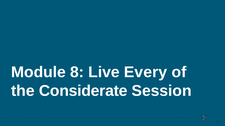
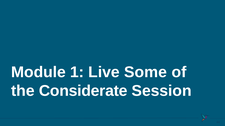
8: 8 -> 1
Every: Every -> Some
